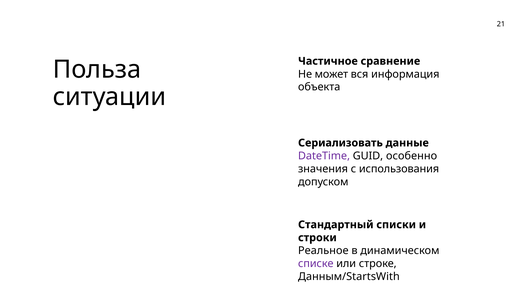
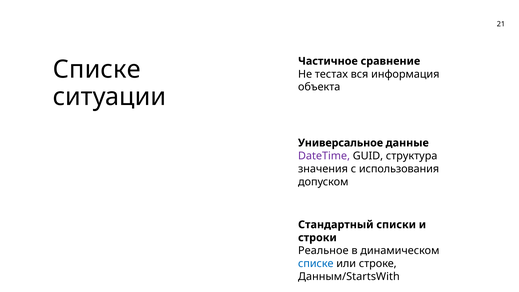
Польза at (97, 69): Польза -> Списке
может: может -> тестах
Сериализовать: Сериализовать -> Универсальное
особенно: особенно -> структура
списке at (316, 264) colour: purple -> blue
